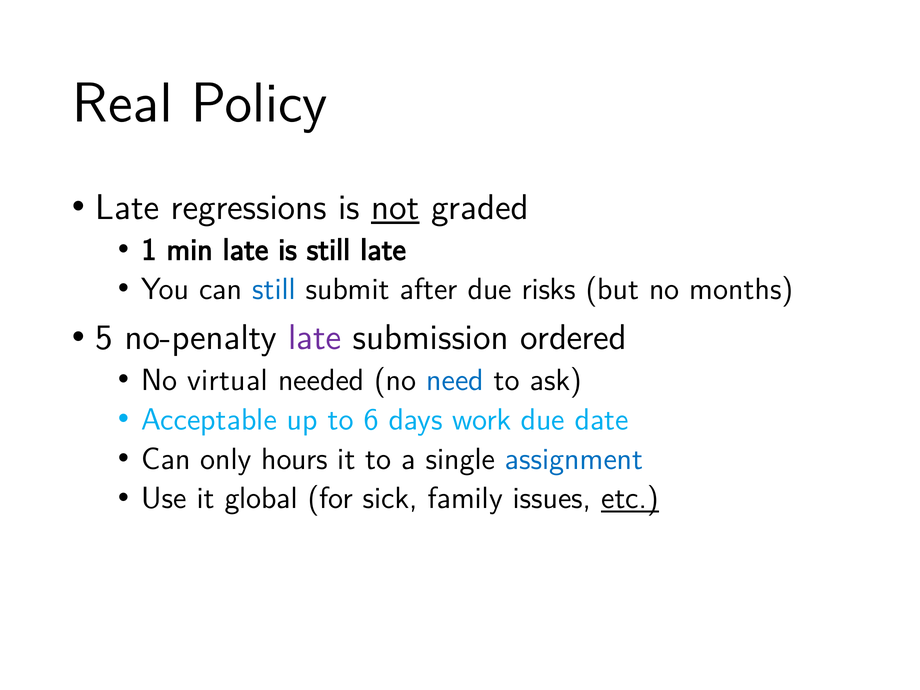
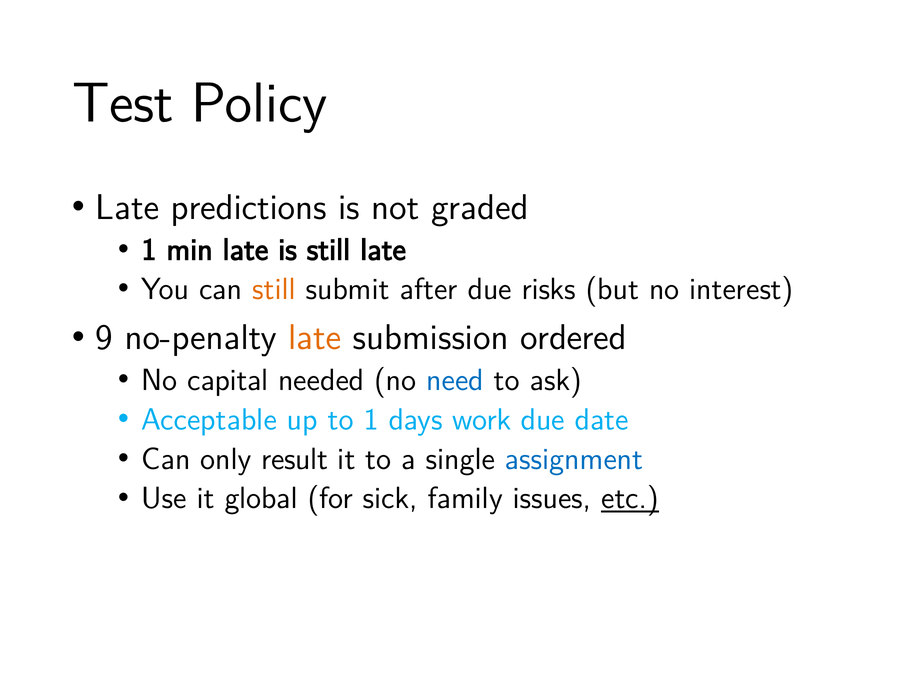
Real: Real -> Test
regressions: regressions -> predictions
not underline: present -> none
still at (274, 289) colour: blue -> orange
months: months -> interest
5: 5 -> 9
late at (315, 338) colour: purple -> orange
virtual: virtual -> capital
to 6: 6 -> 1
hours: hours -> result
